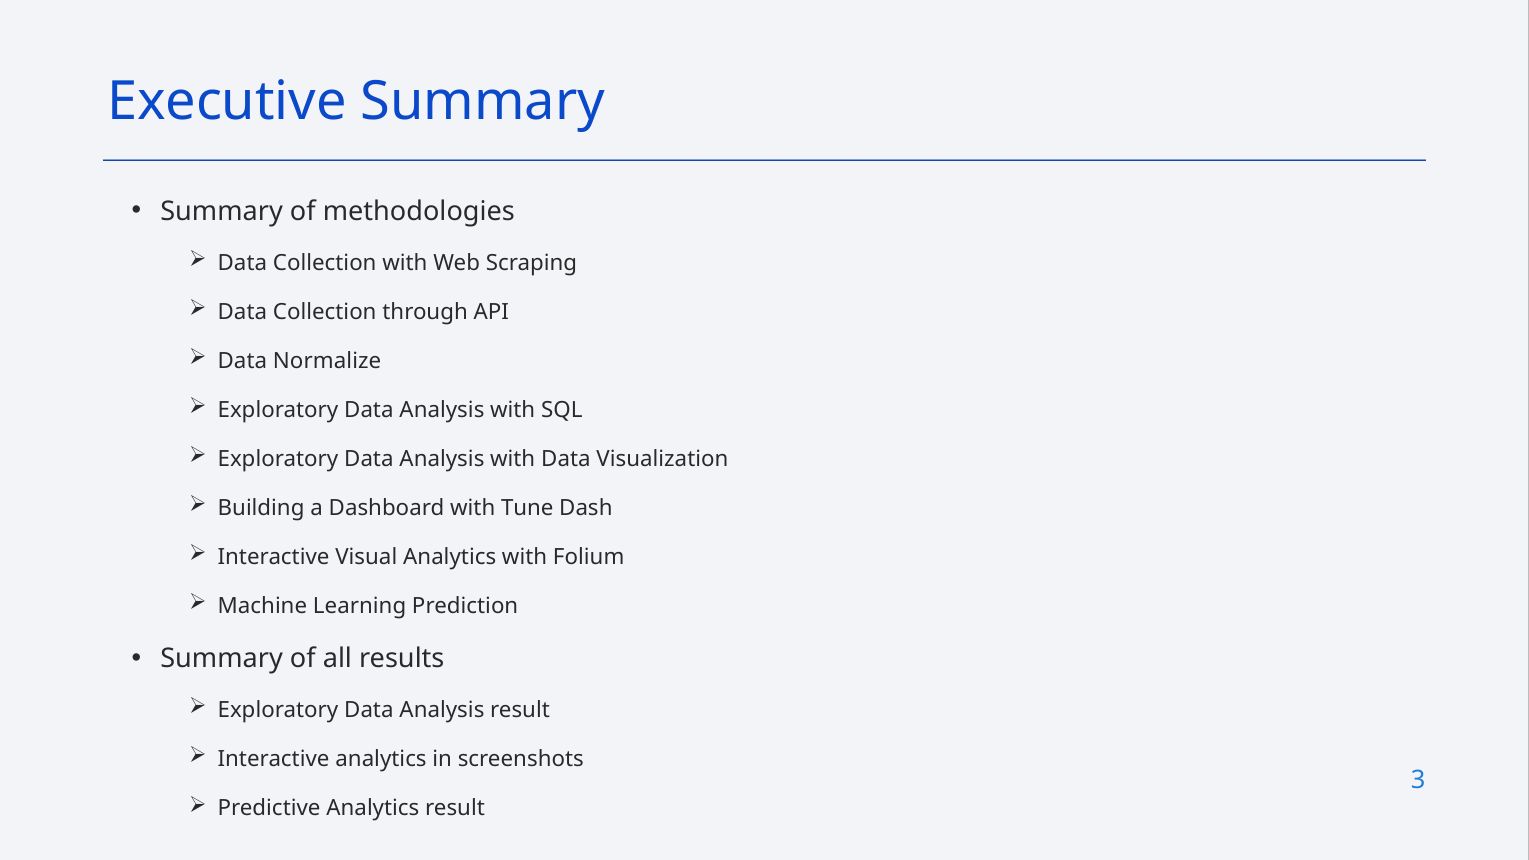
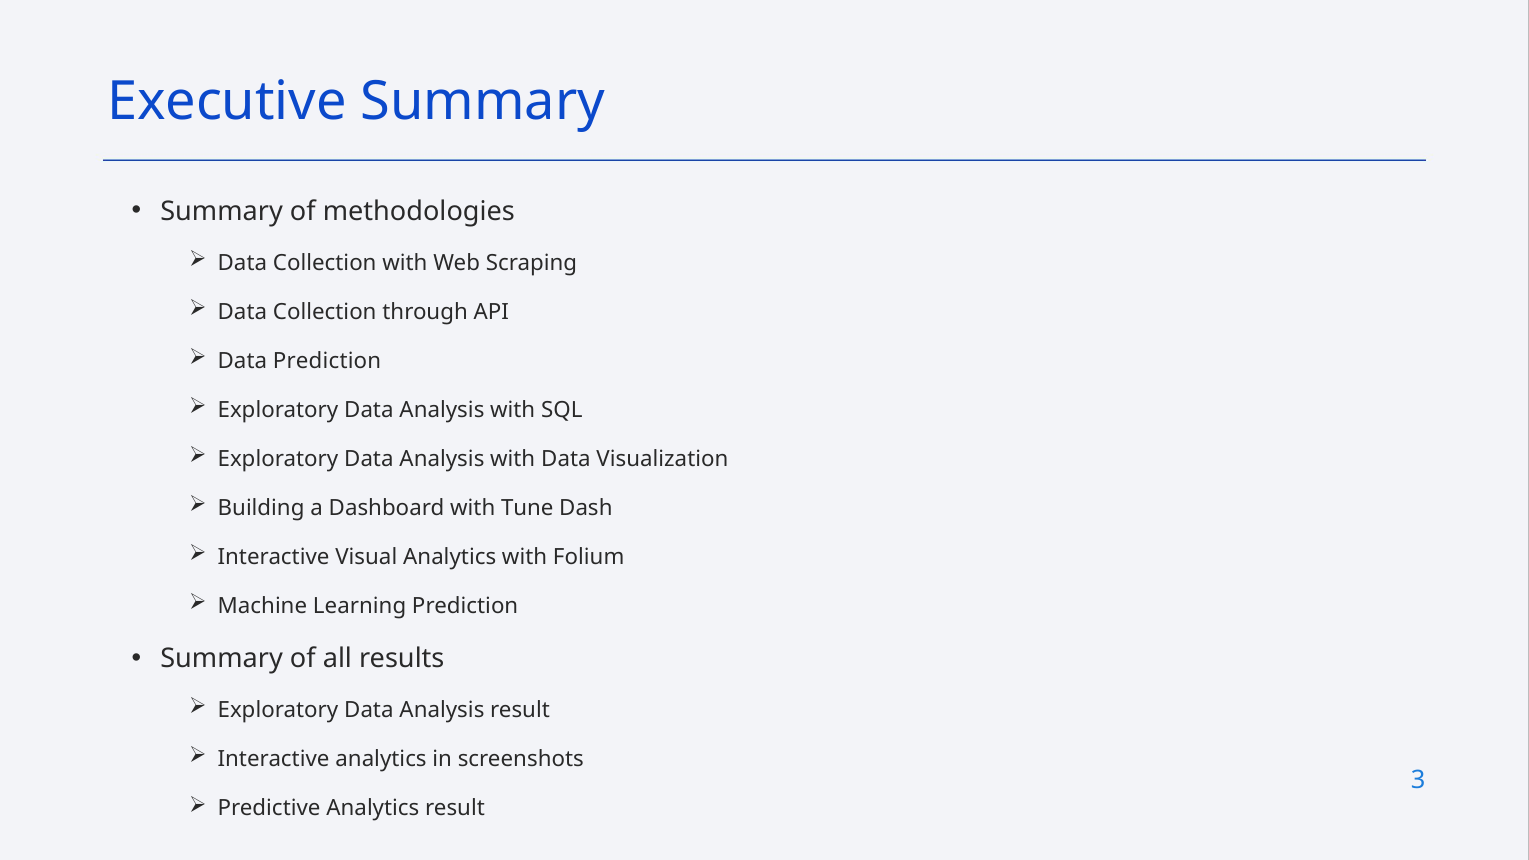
Data Normalize: Normalize -> Prediction
